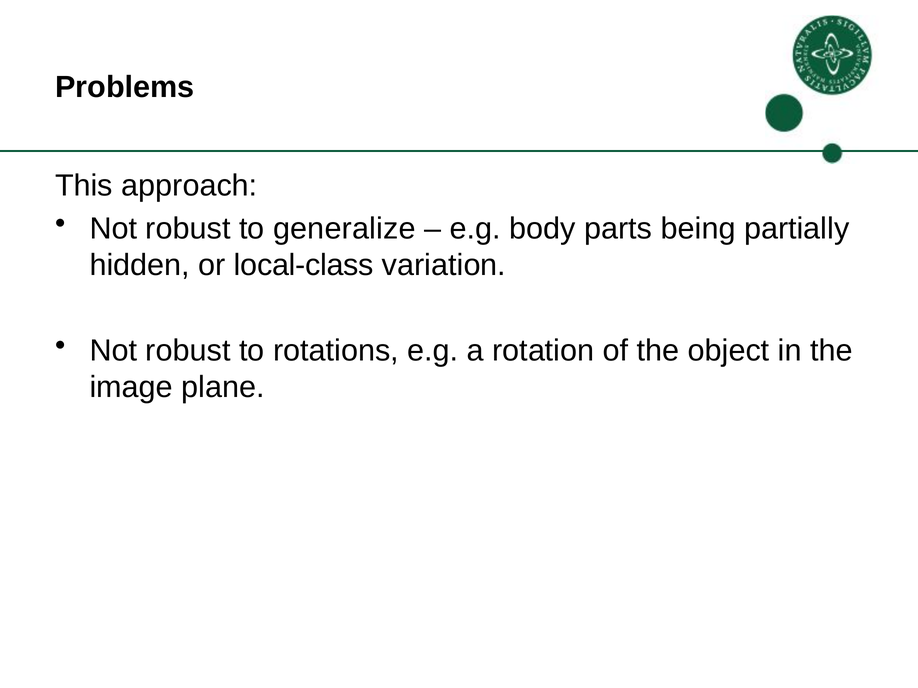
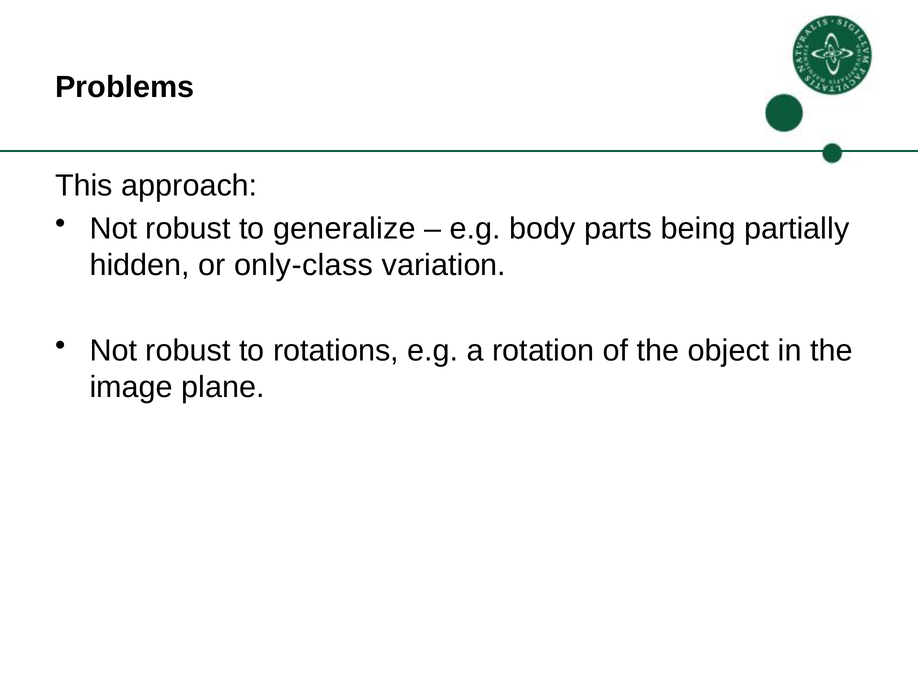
local-class: local-class -> only-class
